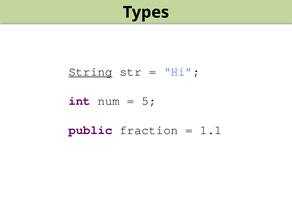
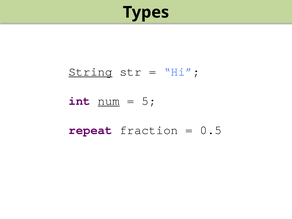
num underline: none -> present
public: public -> repeat
1.1: 1.1 -> 0.5
